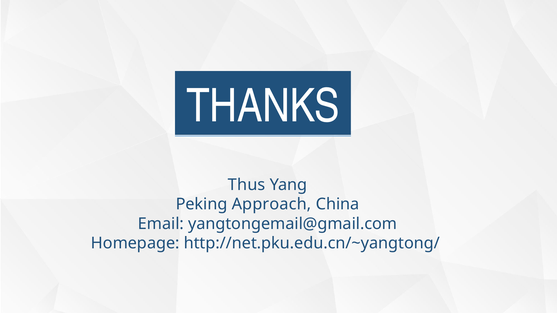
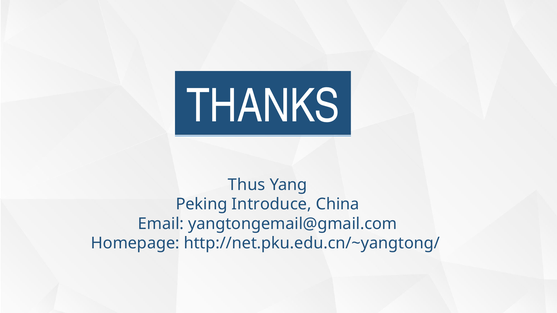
Approach: Approach -> Introduce
